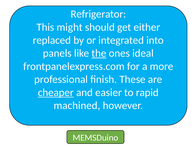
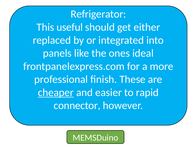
might: might -> useful
the underline: present -> none
machined: machined -> connector
